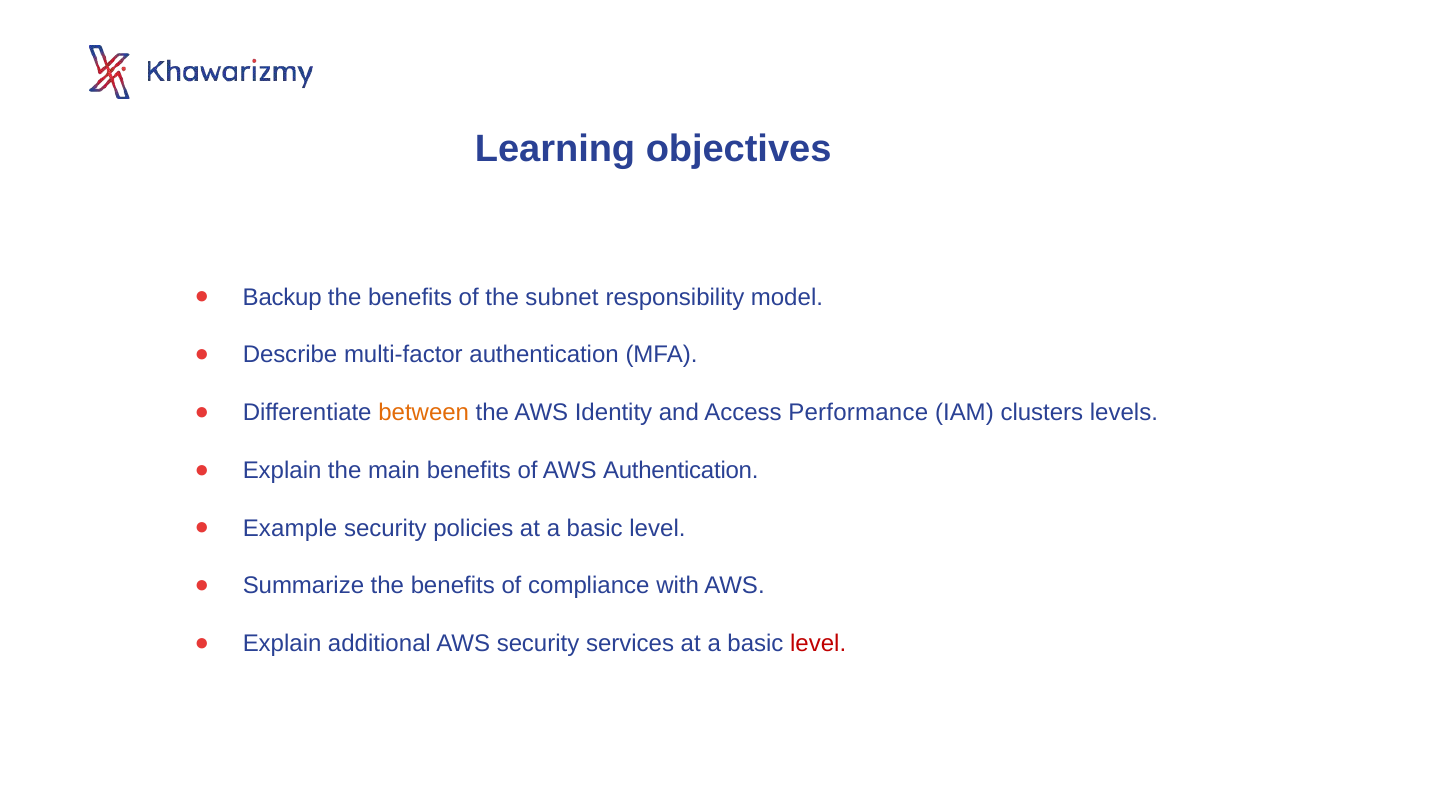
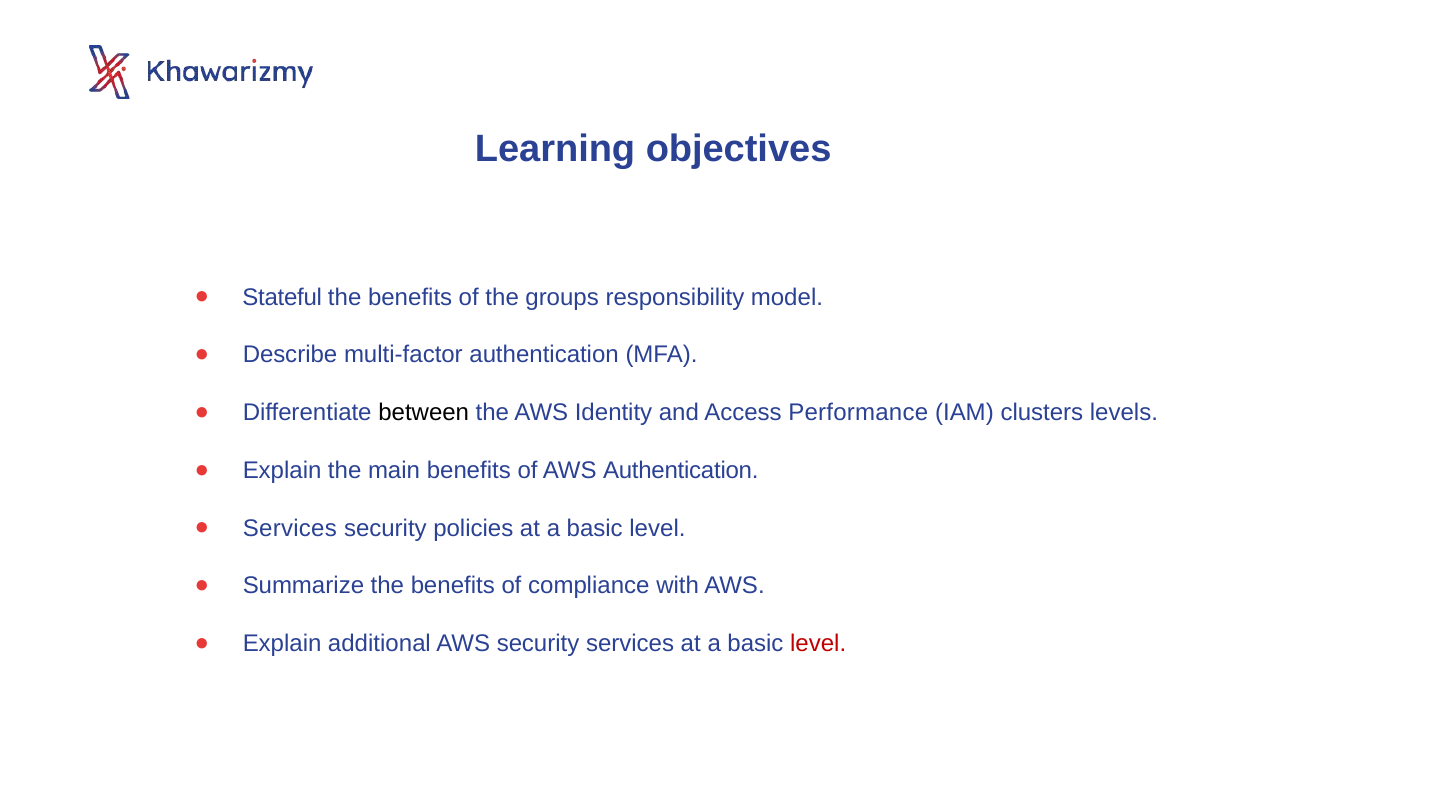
Backup: Backup -> Stateful
subnet: subnet -> groups
between colour: orange -> black
Example at (290, 528): Example -> Services
